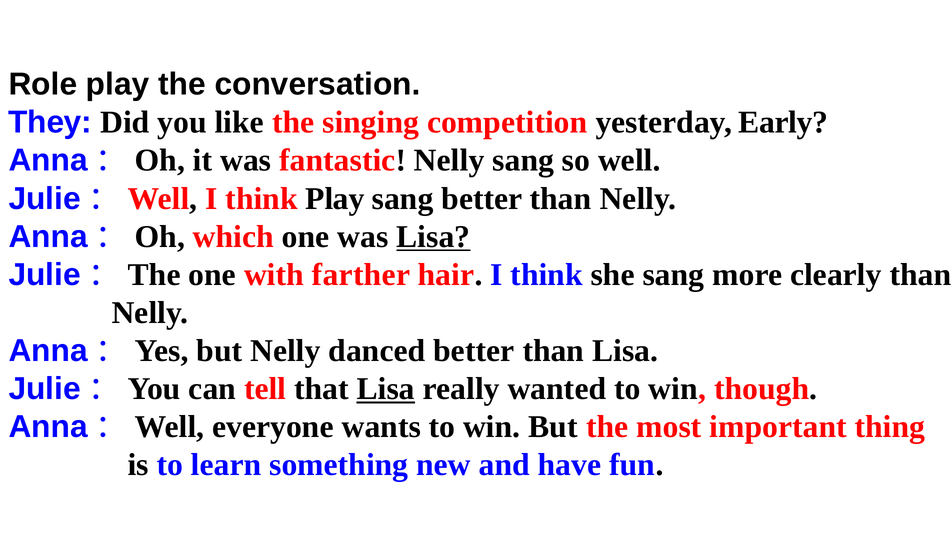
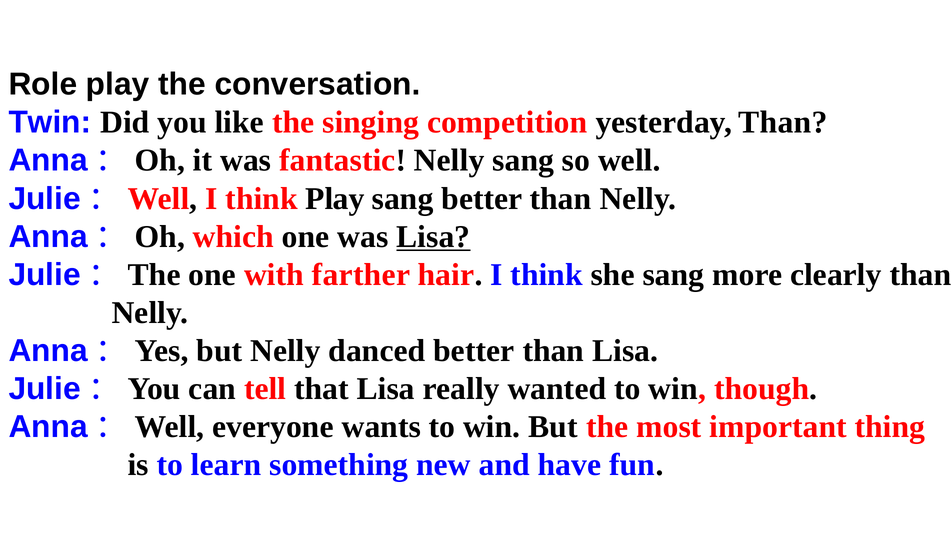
They: They -> Twin
yesterday Early: Early -> Than
Lisa at (386, 389) underline: present -> none
